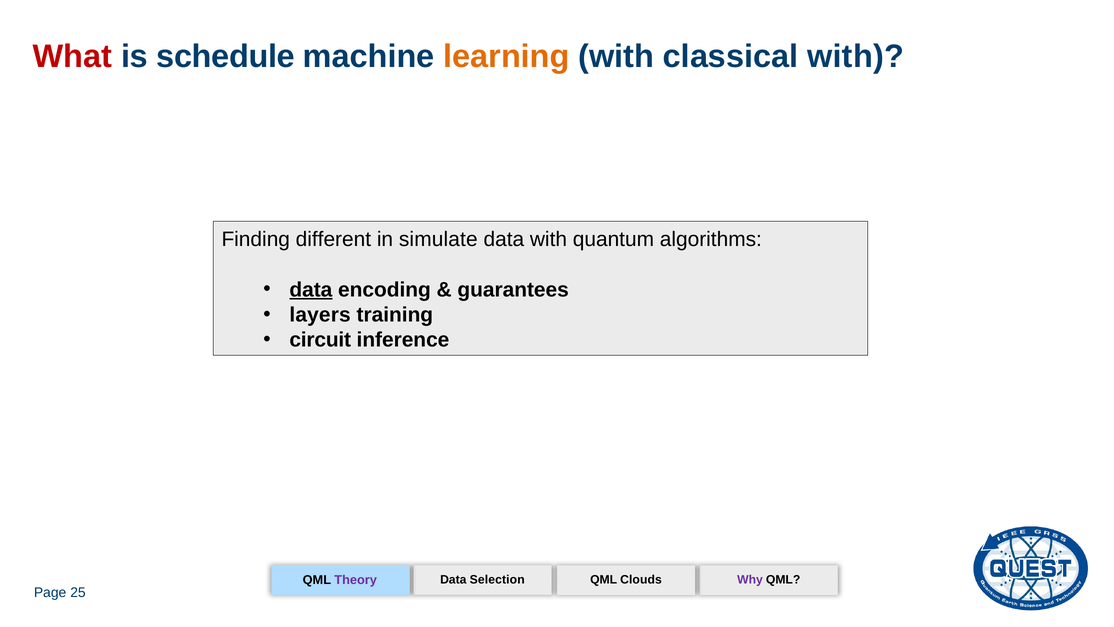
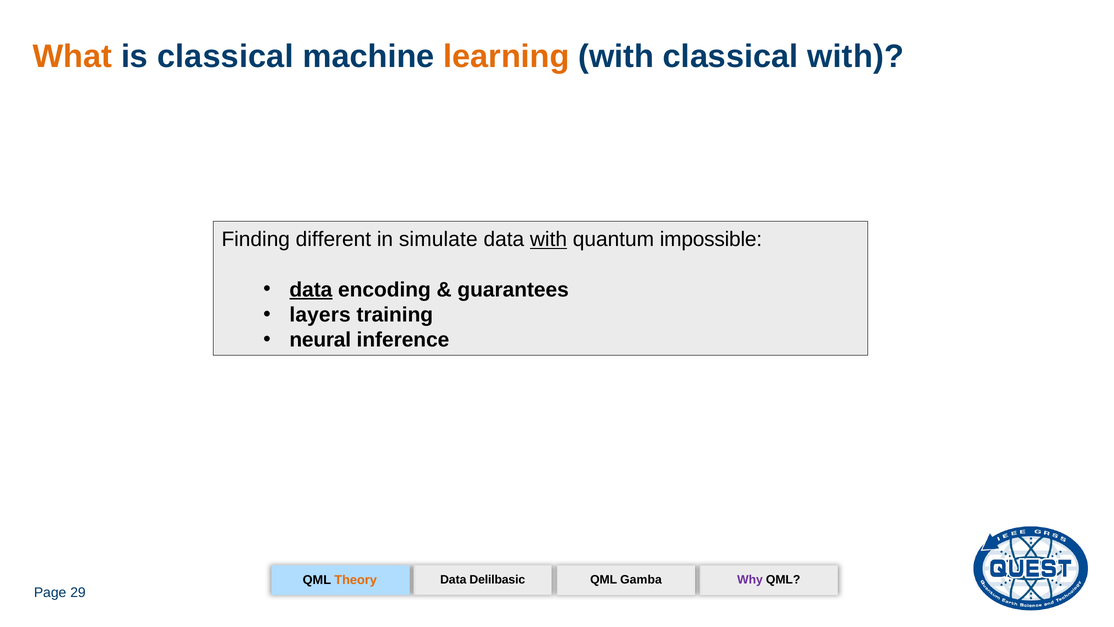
What colour: red -> orange
is schedule: schedule -> classical
with at (548, 239) underline: none -> present
algorithms: algorithms -> impossible
circuit: circuit -> neural
Theory colour: purple -> orange
Selection: Selection -> Delilbasic
Clouds: Clouds -> Gamba
25: 25 -> 29
